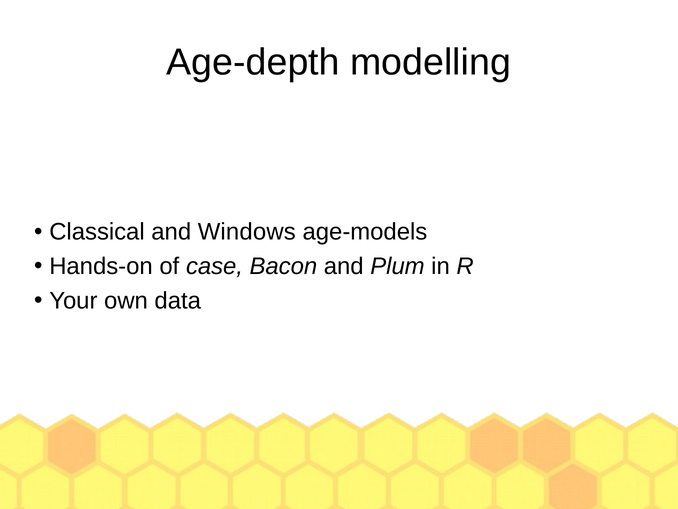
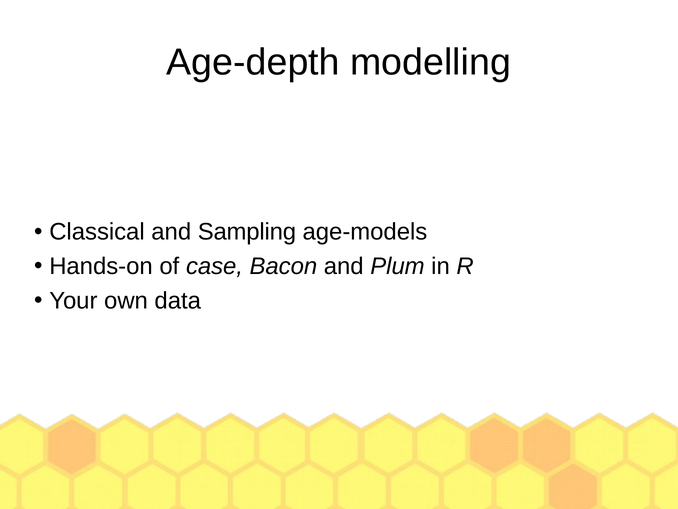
Windows: Windows -> Sampling
